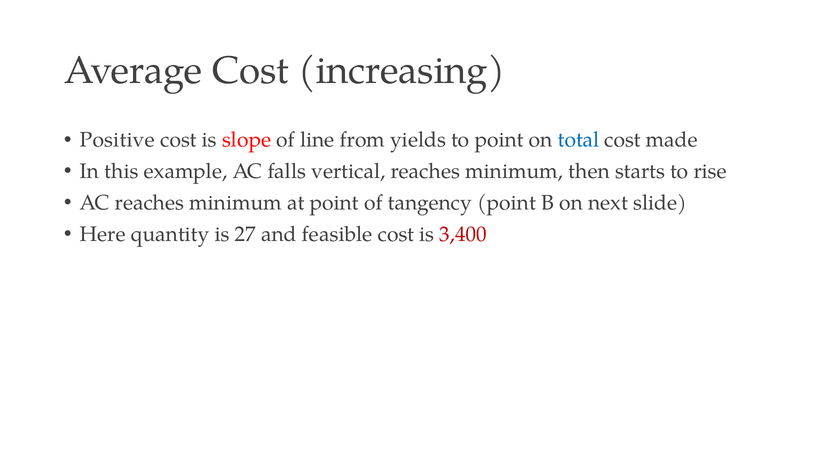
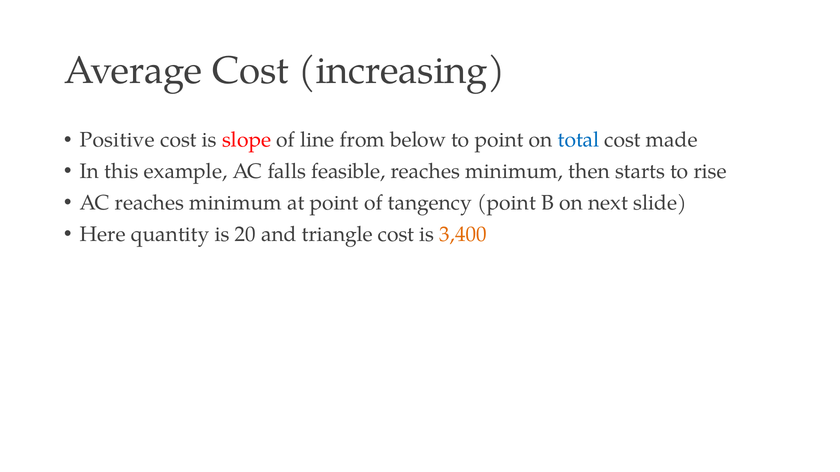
yields: yields -> below
vertical: vertical -> feasible
27: 27 -> 20
feasible: feasible -> triangle
3,400 colour: red -> orange
